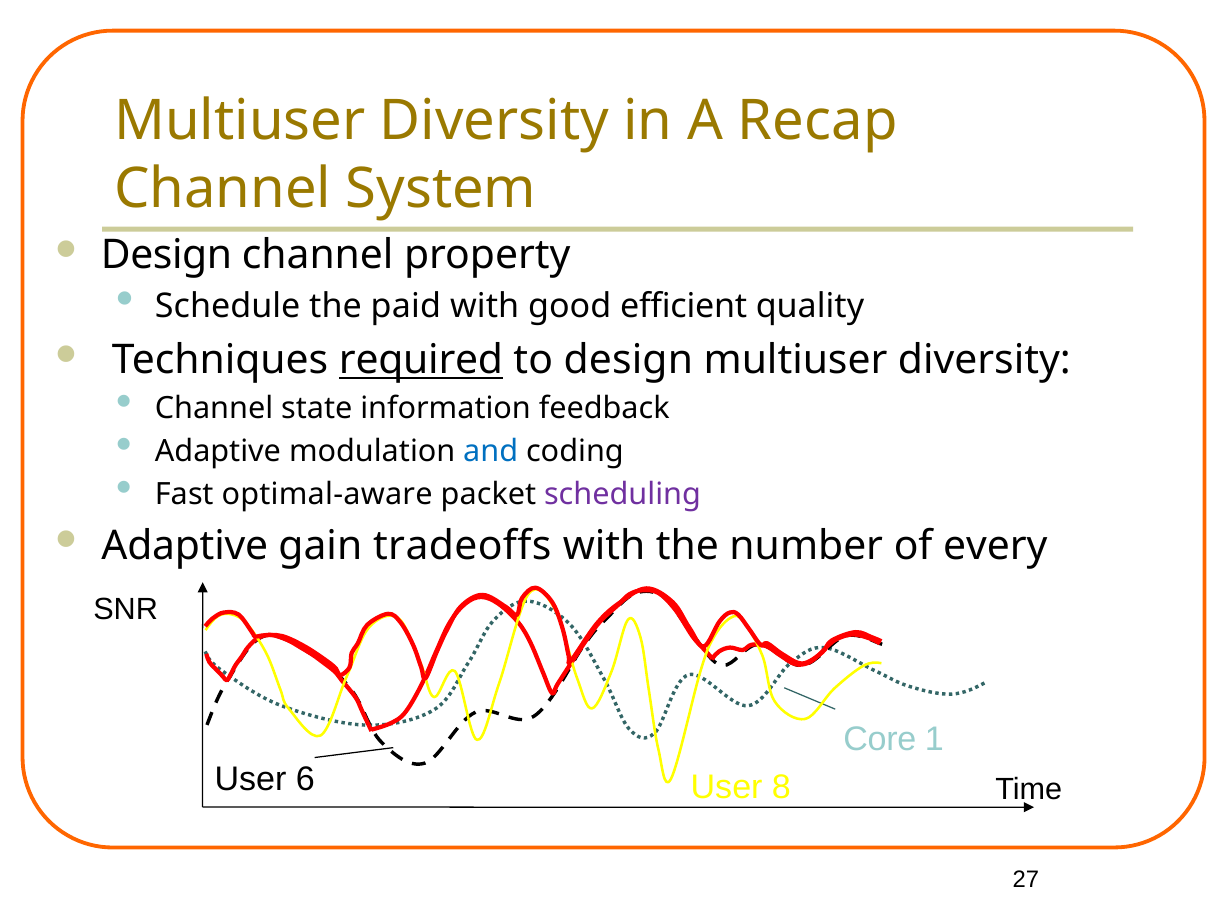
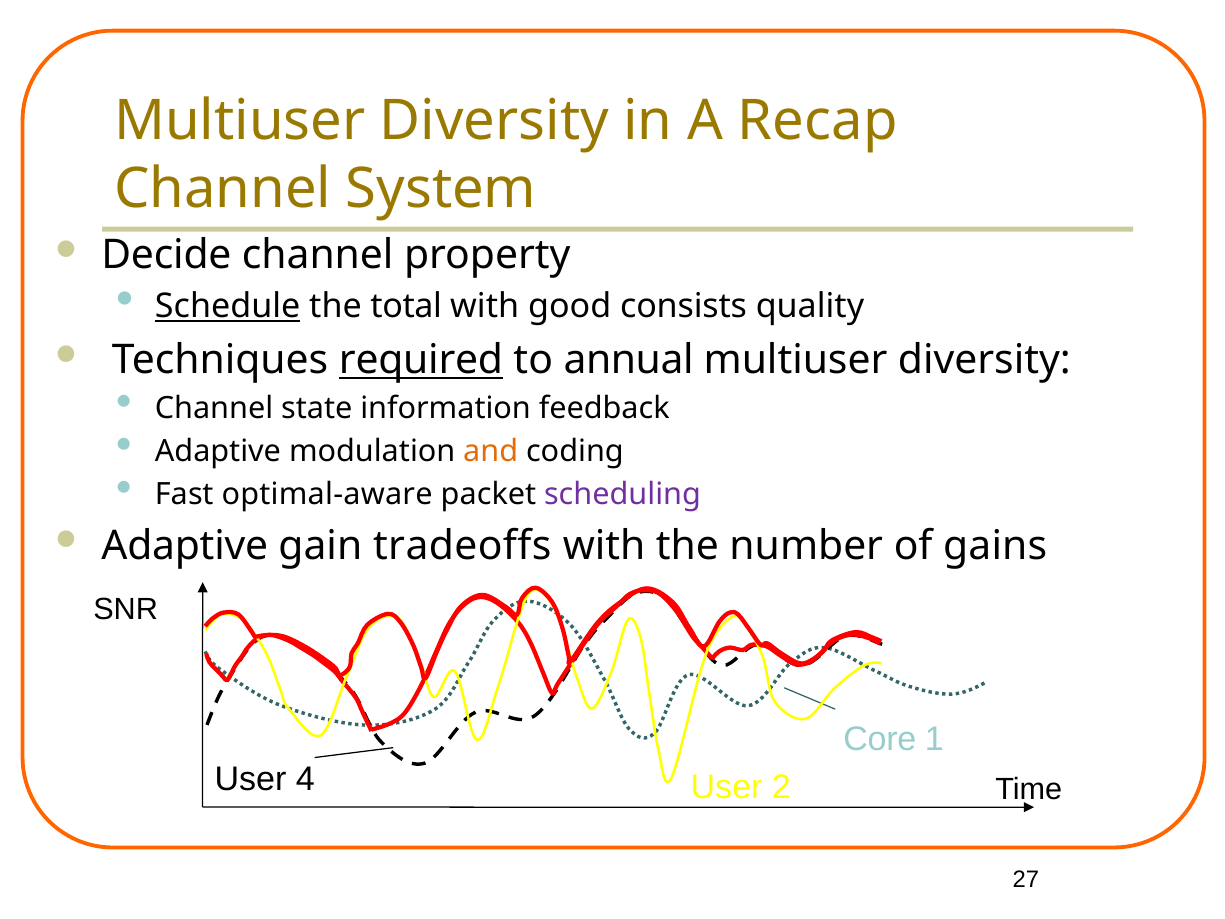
Design at (167, 255): Design -> Decide
Schedule underline: none -> present
paid: paid -> total
efficient: efficient -> consists
to design: design -> annual
and colour: blue -> orange
every: every -> gains
6: 6 -> 4
8: 8 -> 2
